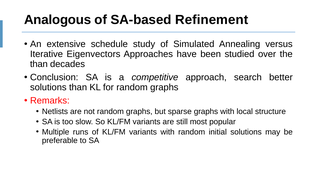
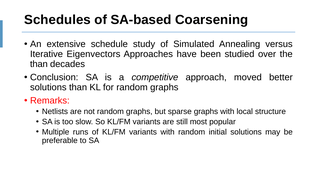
Analogous: Analogous -> Schedules
Refinement: Refinement -> Coarsening
search: search -> moved
